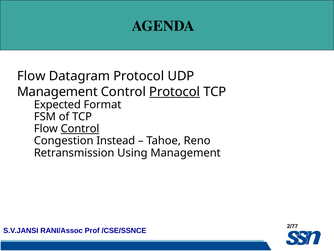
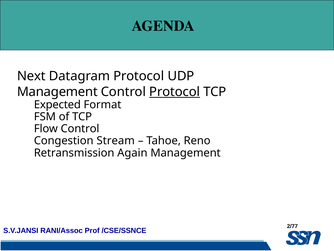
Flow at (31, 76): Flow -> Next
Control at (80, 128) underline: present -> none
Instead: Instead -> Stream
Using: Using -> Again
